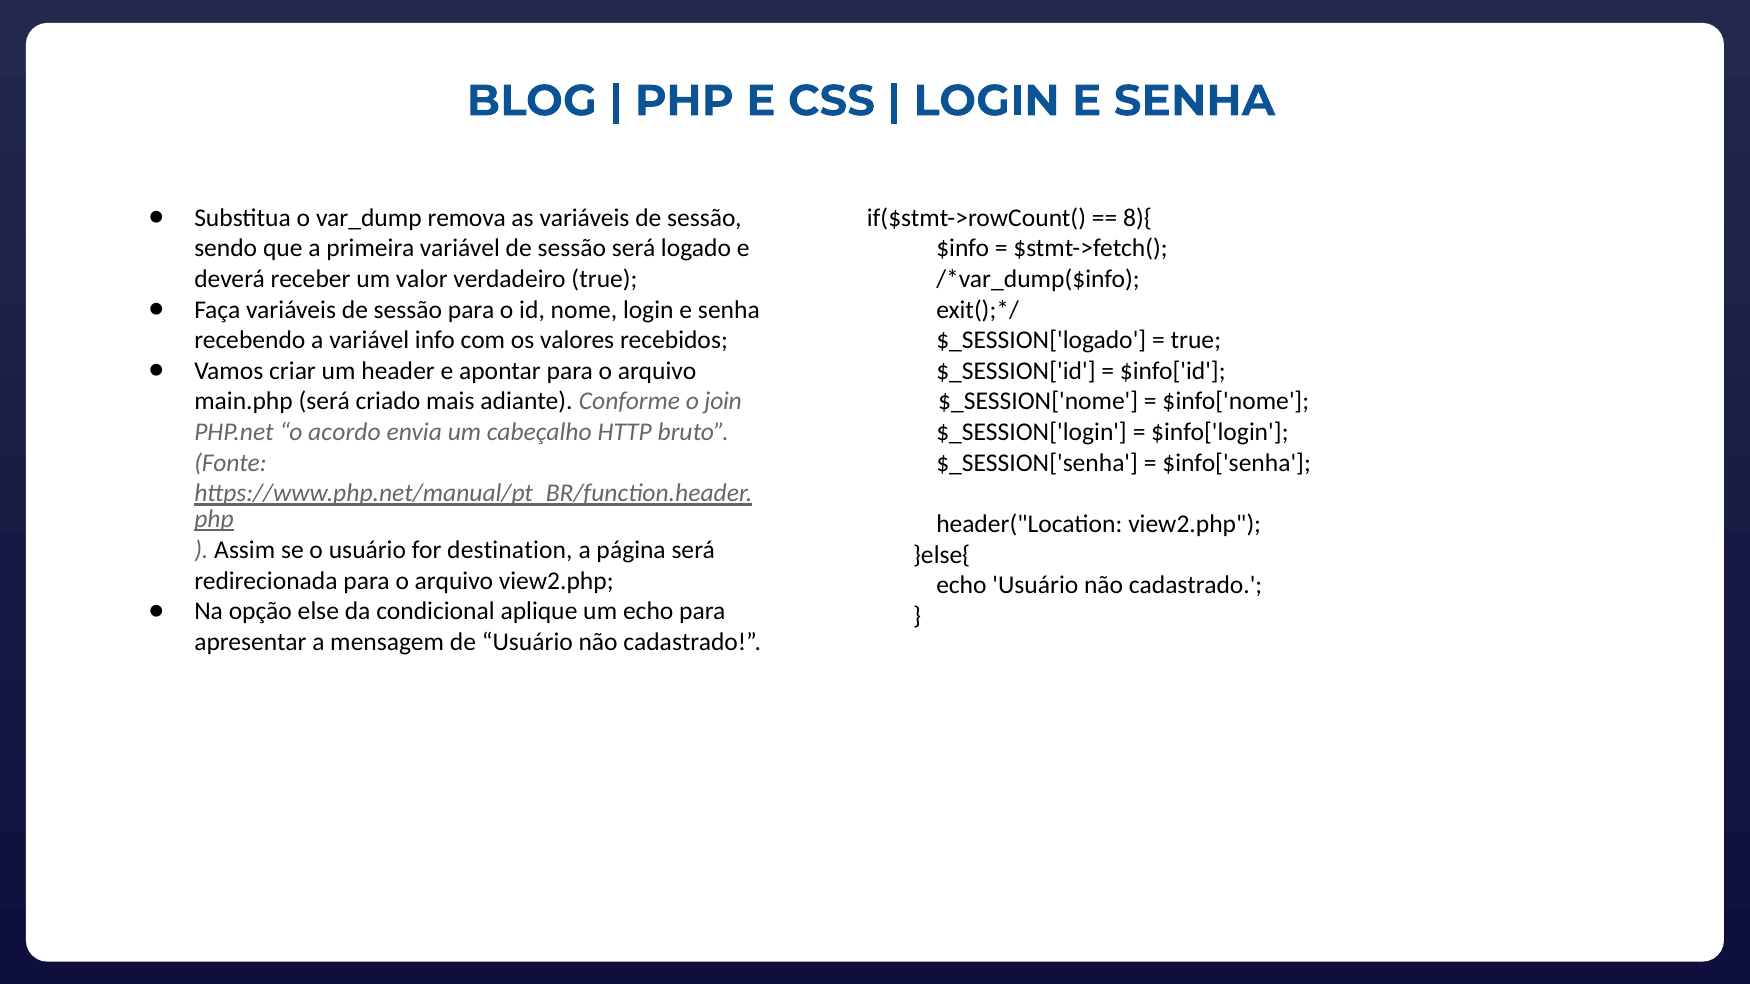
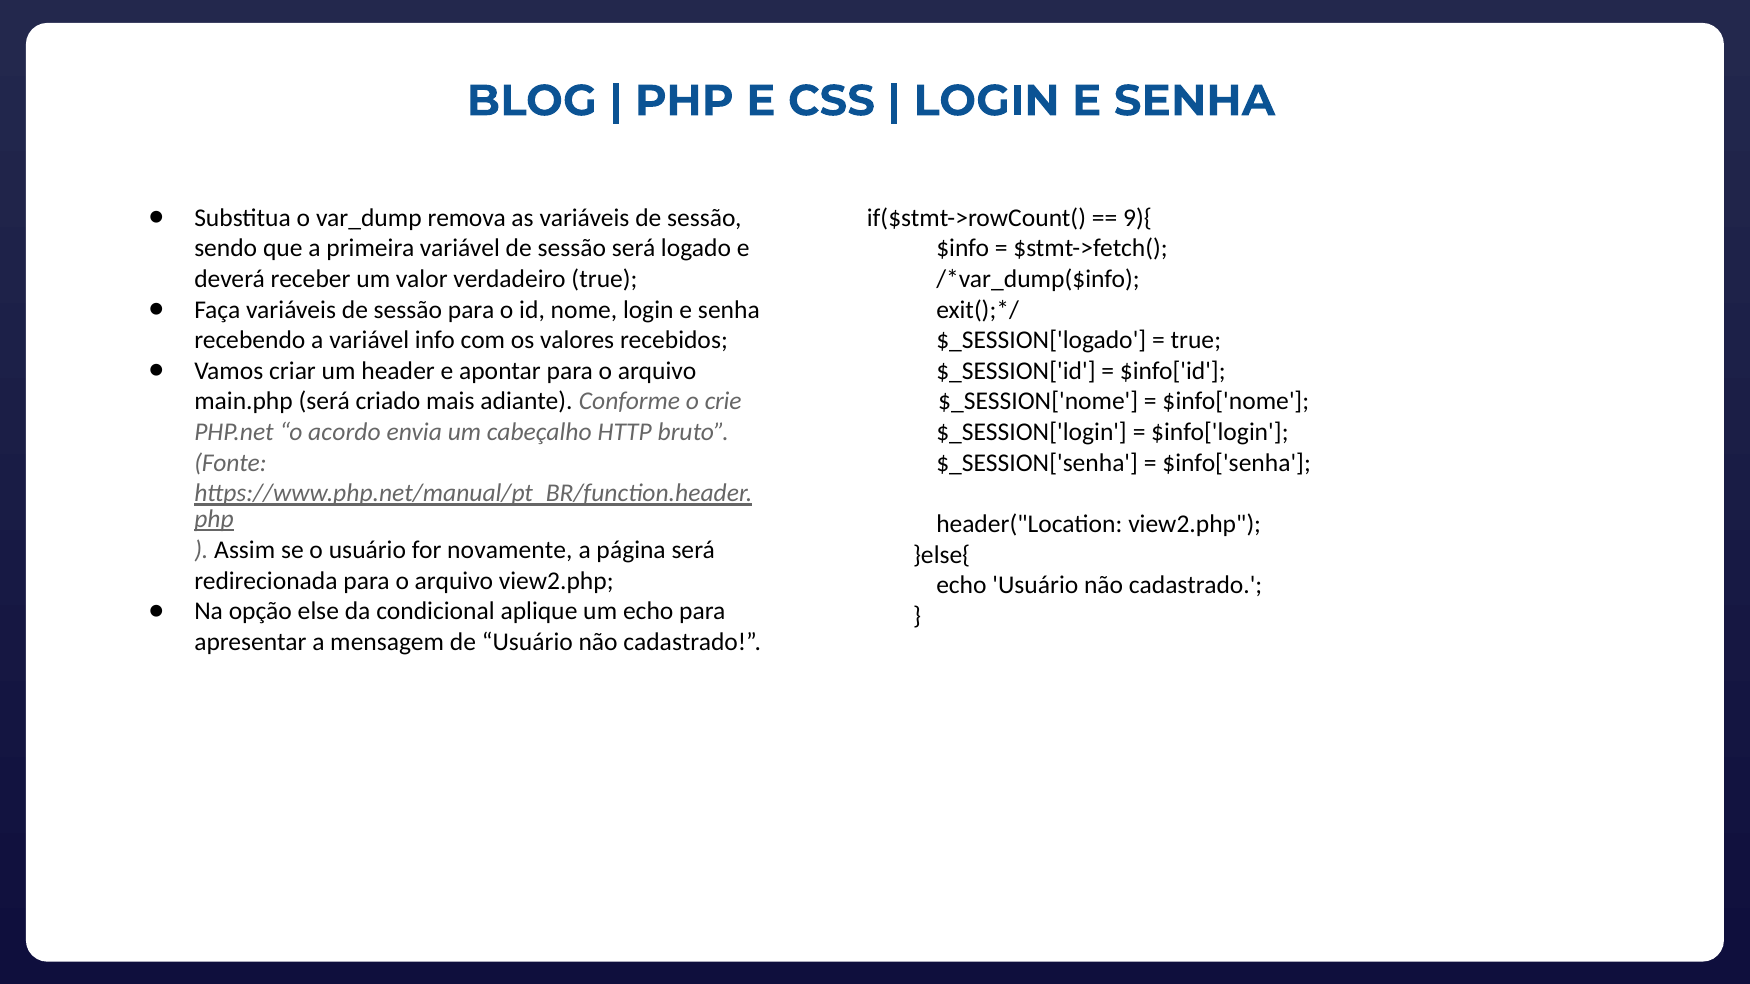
8){: 8){ -> 9){
join: join -> crie
destination: destination -> novamente
